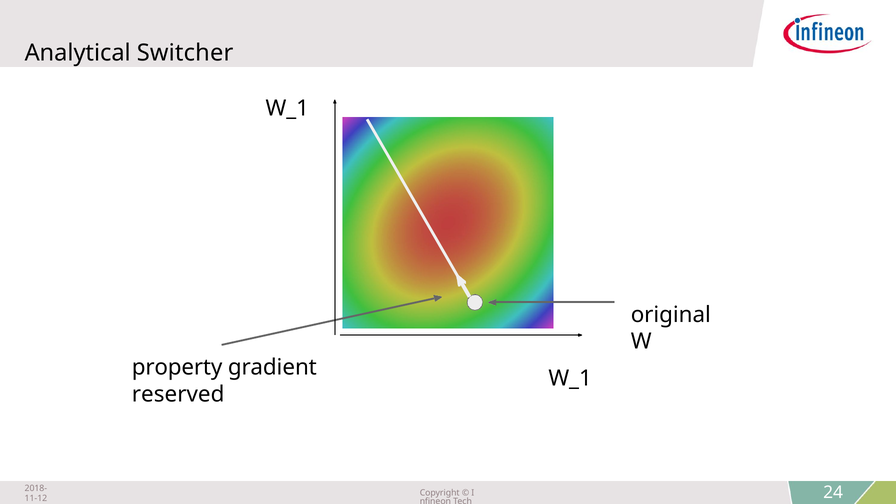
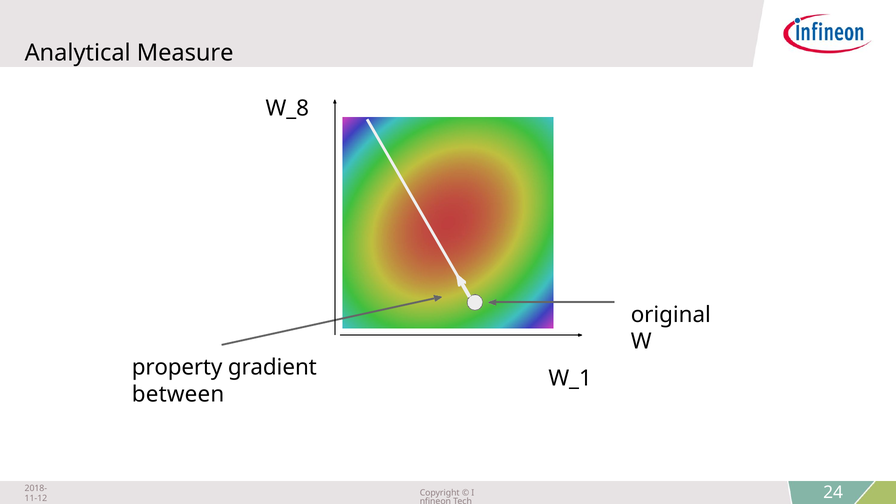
Switcher: Switcher -> Measure
W_1 at (287, 109): W_1 -> W_8
reserved at (178, 394): reserved -> between
